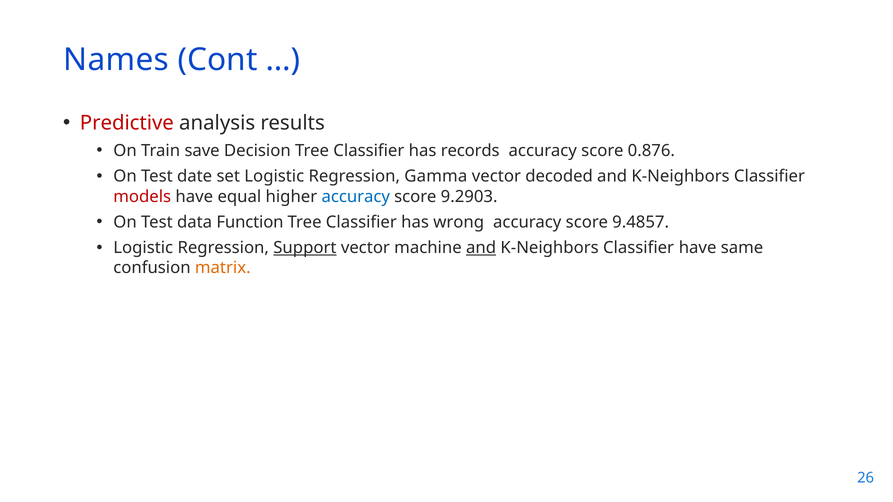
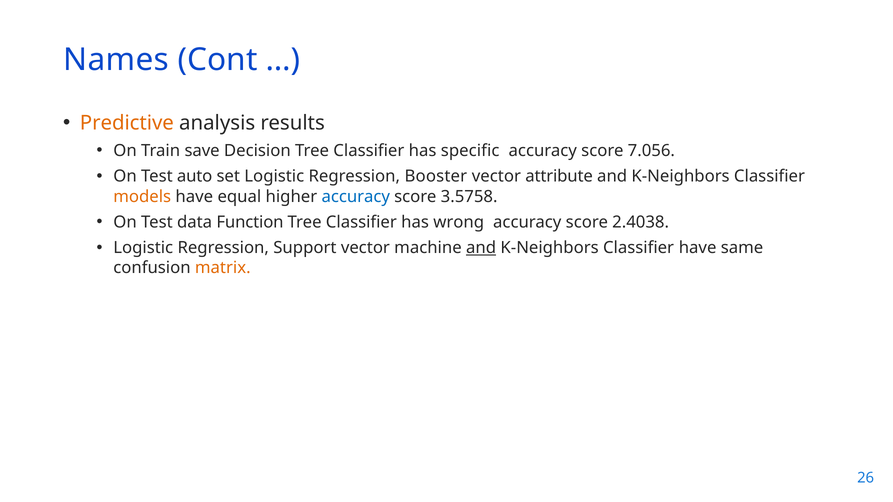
Predictive colour: red -> orange
records: records -> specific
0.876: 0.876 -> 7.056
date: date -> auto
Gamma: Gamma -> Booster
decoded: decoded -> attribute
models colour: red -> orange
9.2903: 9.2903 -> 3.5758
9.4857: 9.4857 -> 2.4038
Support underline: present -> none
